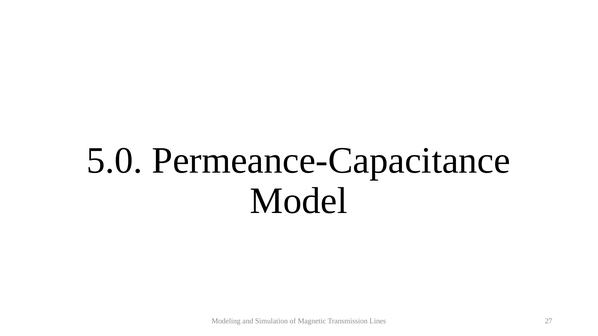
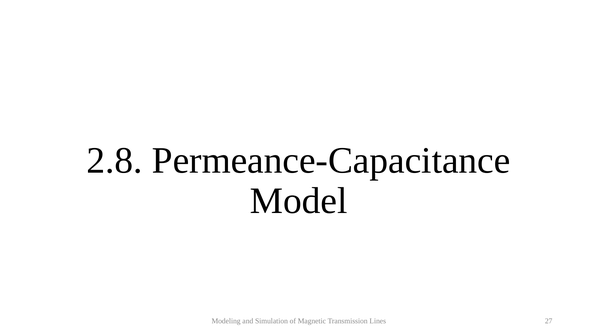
5.0: 5.0 -> 2.8
